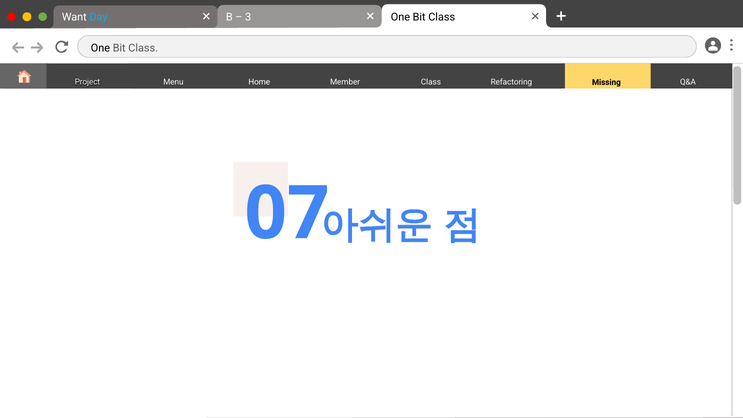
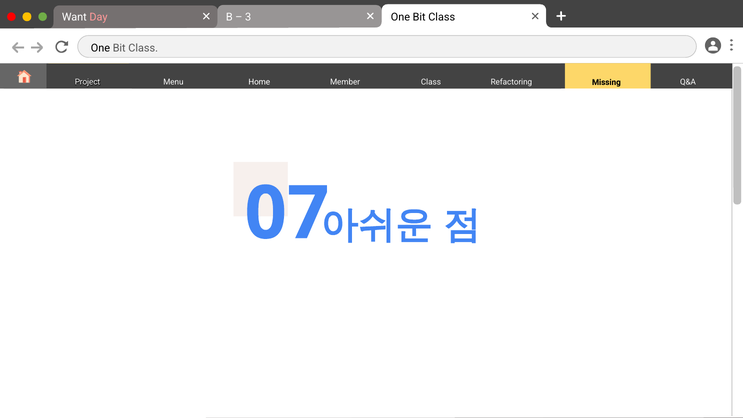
Day colour: light blue -> pink
